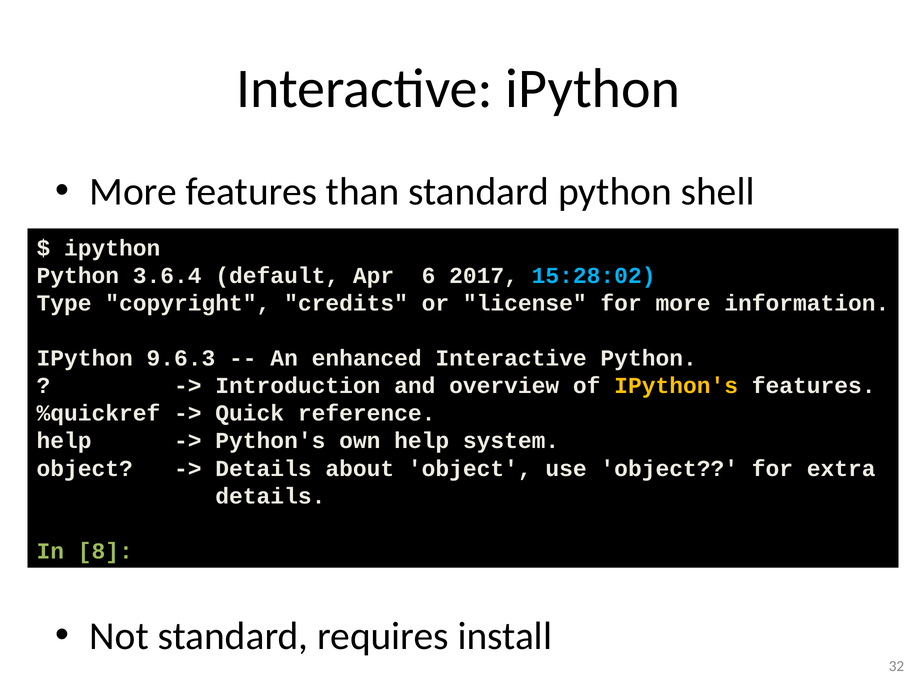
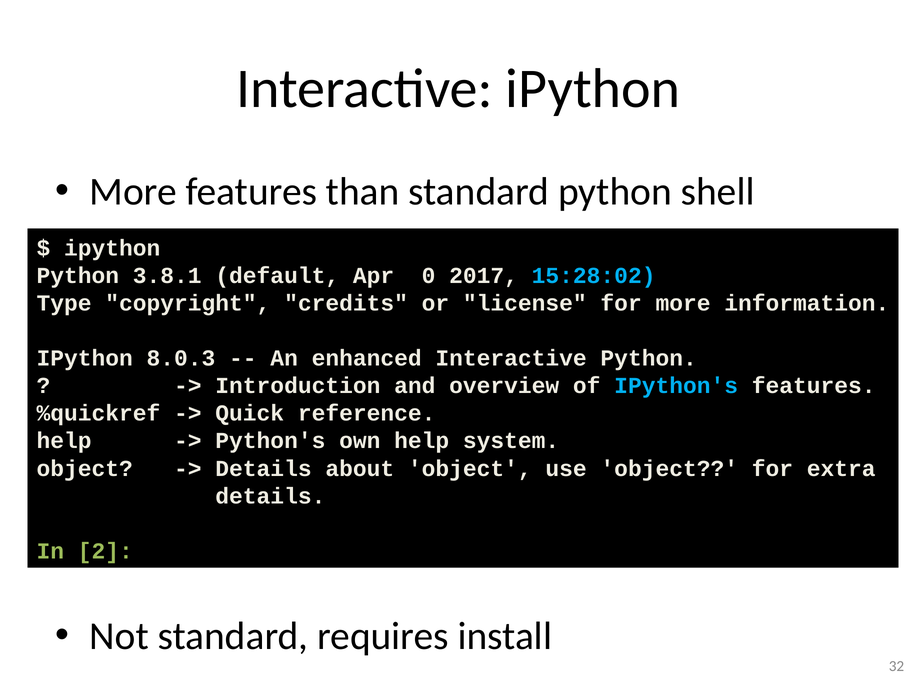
3.6.4: 3.6.4 -> 3.8.1
6: 6 -> 0
9.6.3: 9.6.3 -> 8.0.3
IPython's colour: yellow -> light blue
8: 8 -> 2
